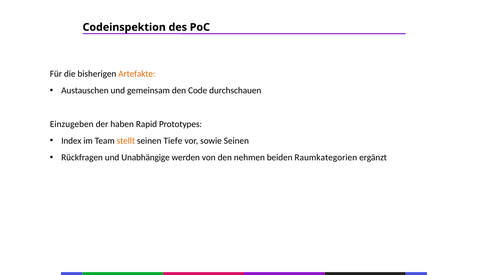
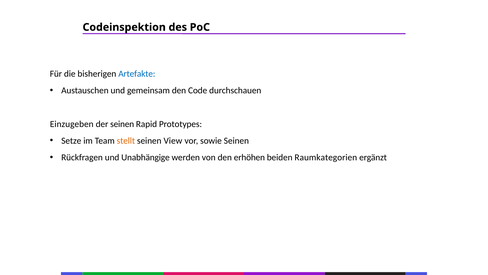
Artefakte colour: orange -> blue
der haben: haben -> seinen
Index: Index -> Setze
Tiefe: Tiefe -> View
nehmen: nehmen -> erhöhen
